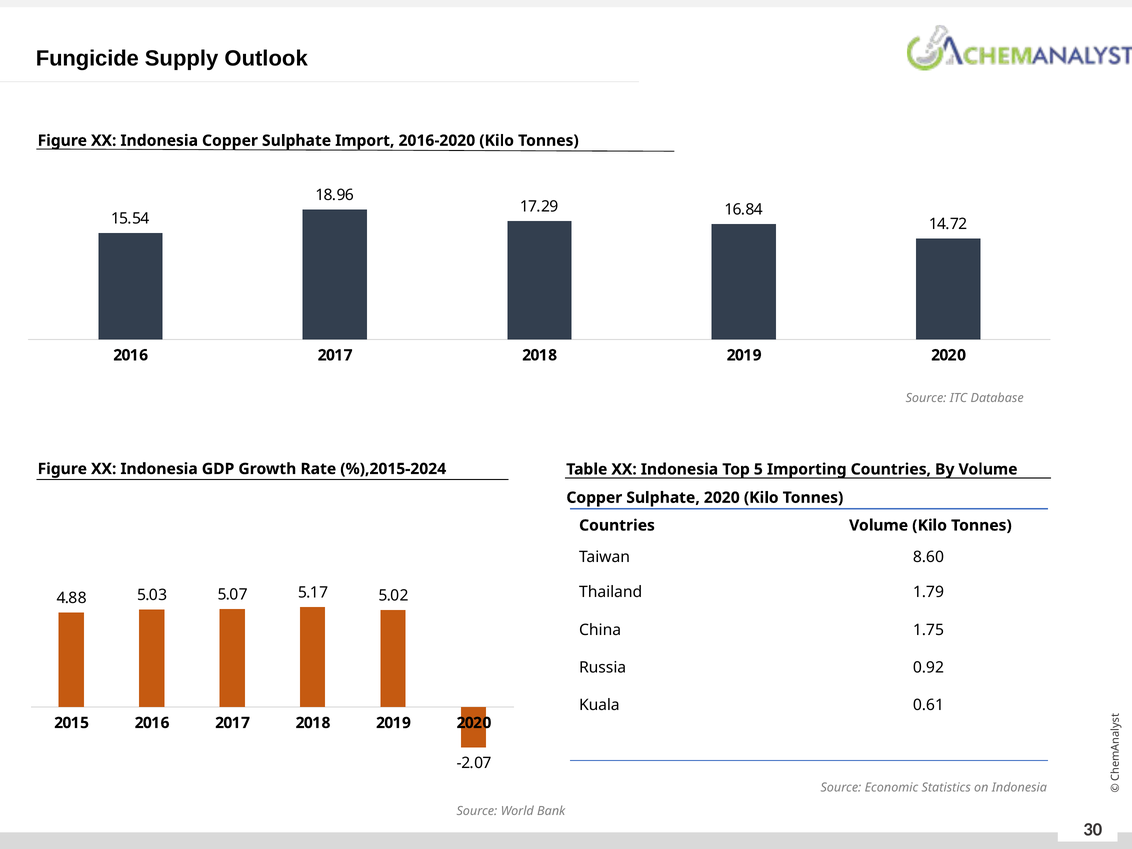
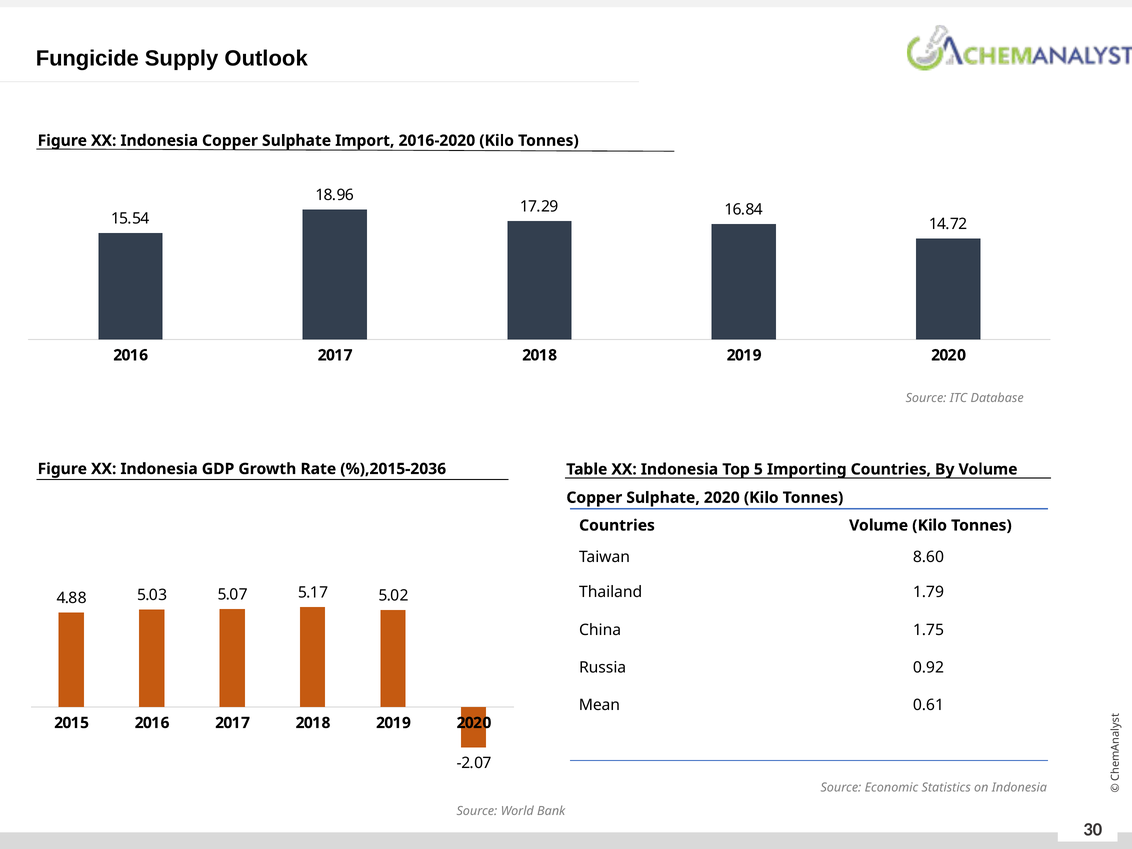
%),2015-2024: %),2015-2024 -> %),2015-2036
Kuala: Kuala -> Mean
